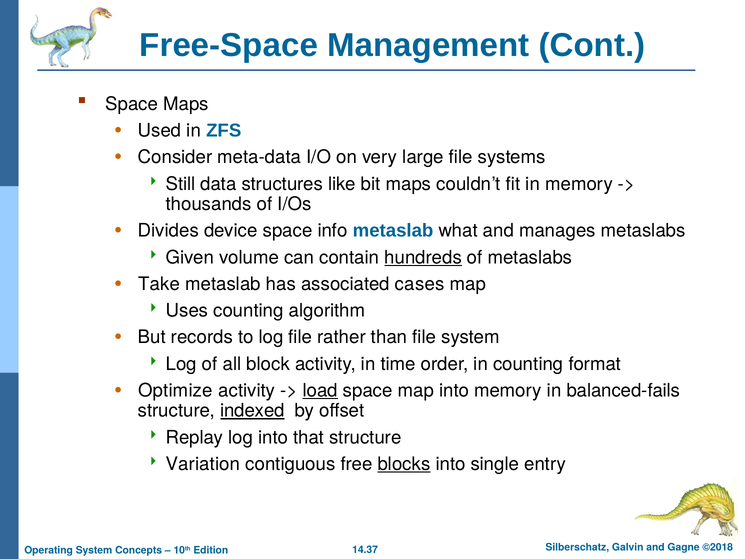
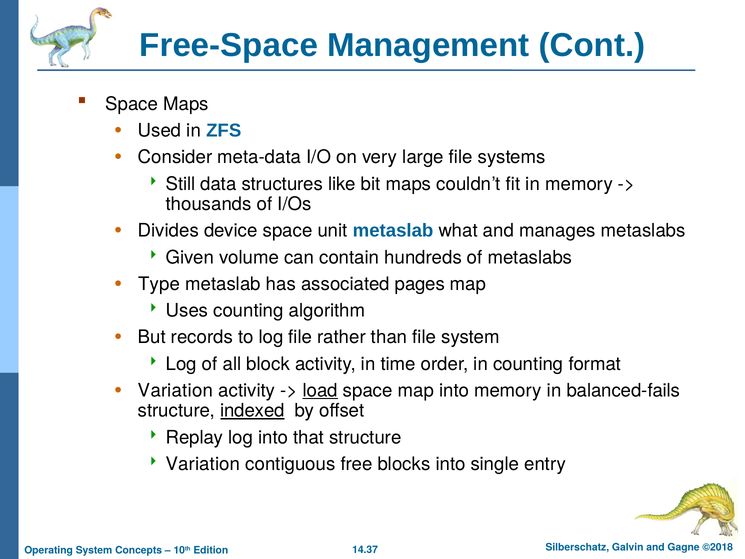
info: info -> unit
hundreds underline: present -> none
Take: Take -> Type
cases: cases -> pages
Optimize at (175, 390): Optimize -> Variation
blocks underline: present -> none
